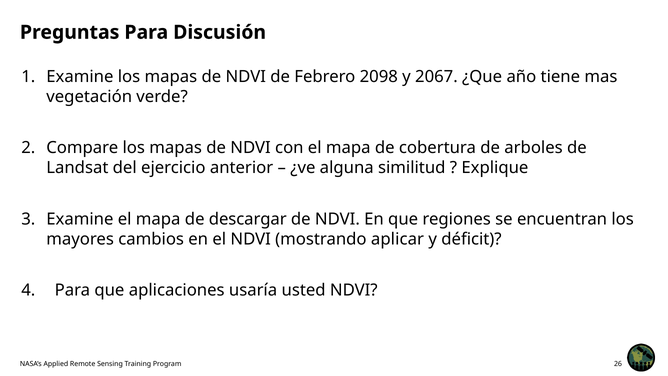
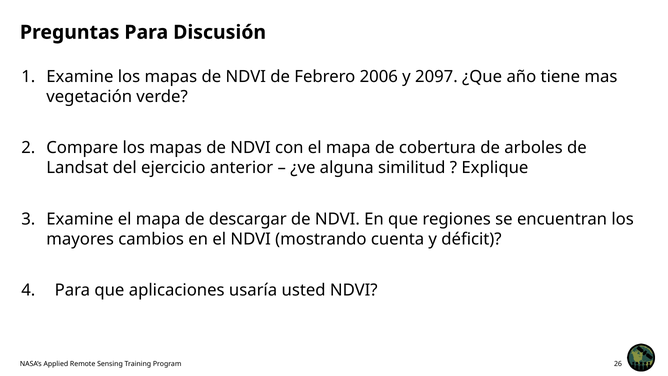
2098: 2098 -> 2006
2067: 2067 -> 2097
aplicar: aplicar -> cuenta
